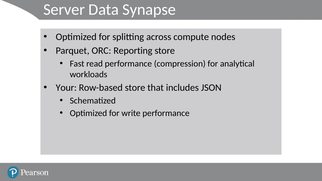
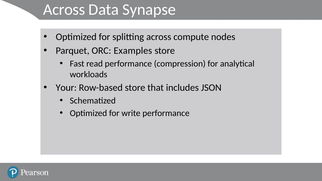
Server at (64, 10): Server -> Across
Reporting: Reporting -> Examples
